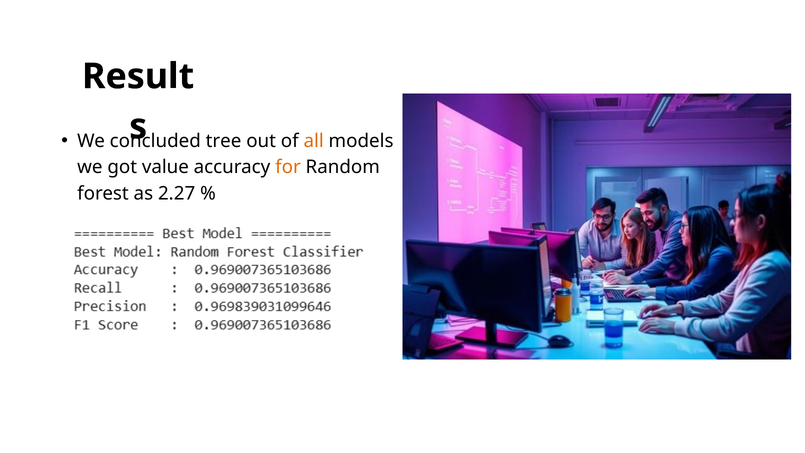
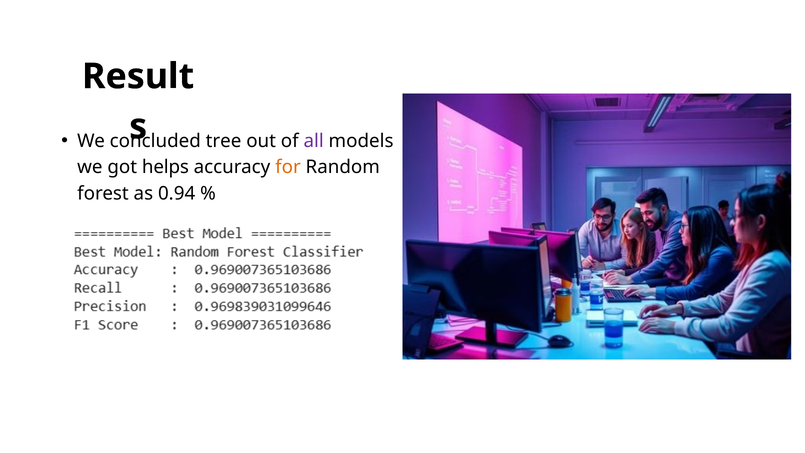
all colour: orange -> purple
value: value -> helps
2.27: 2.27 -> 0.94
